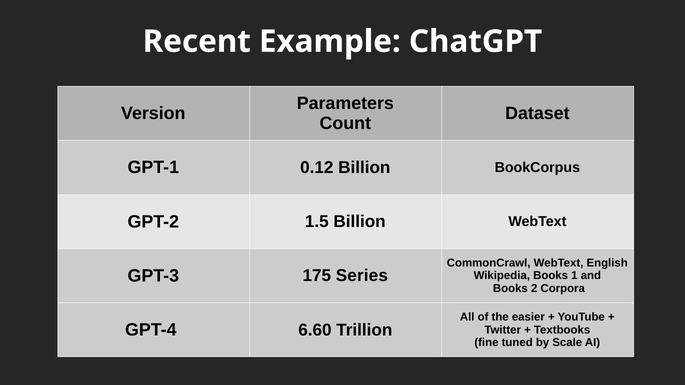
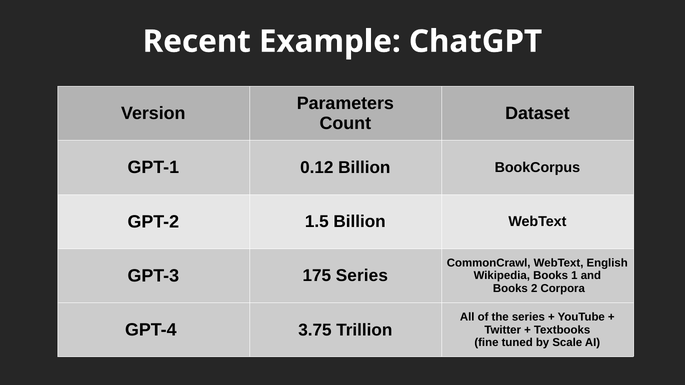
the easier: easier -> series
6.60: 6.60 -> 3.75
